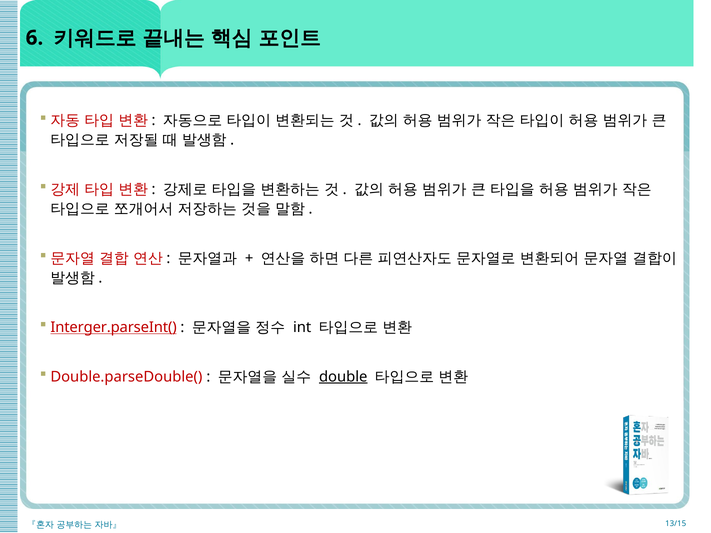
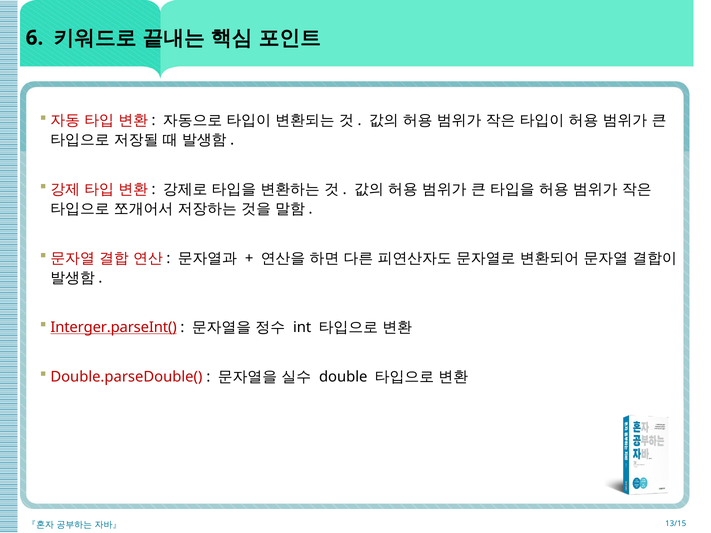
double underline: present -> none
